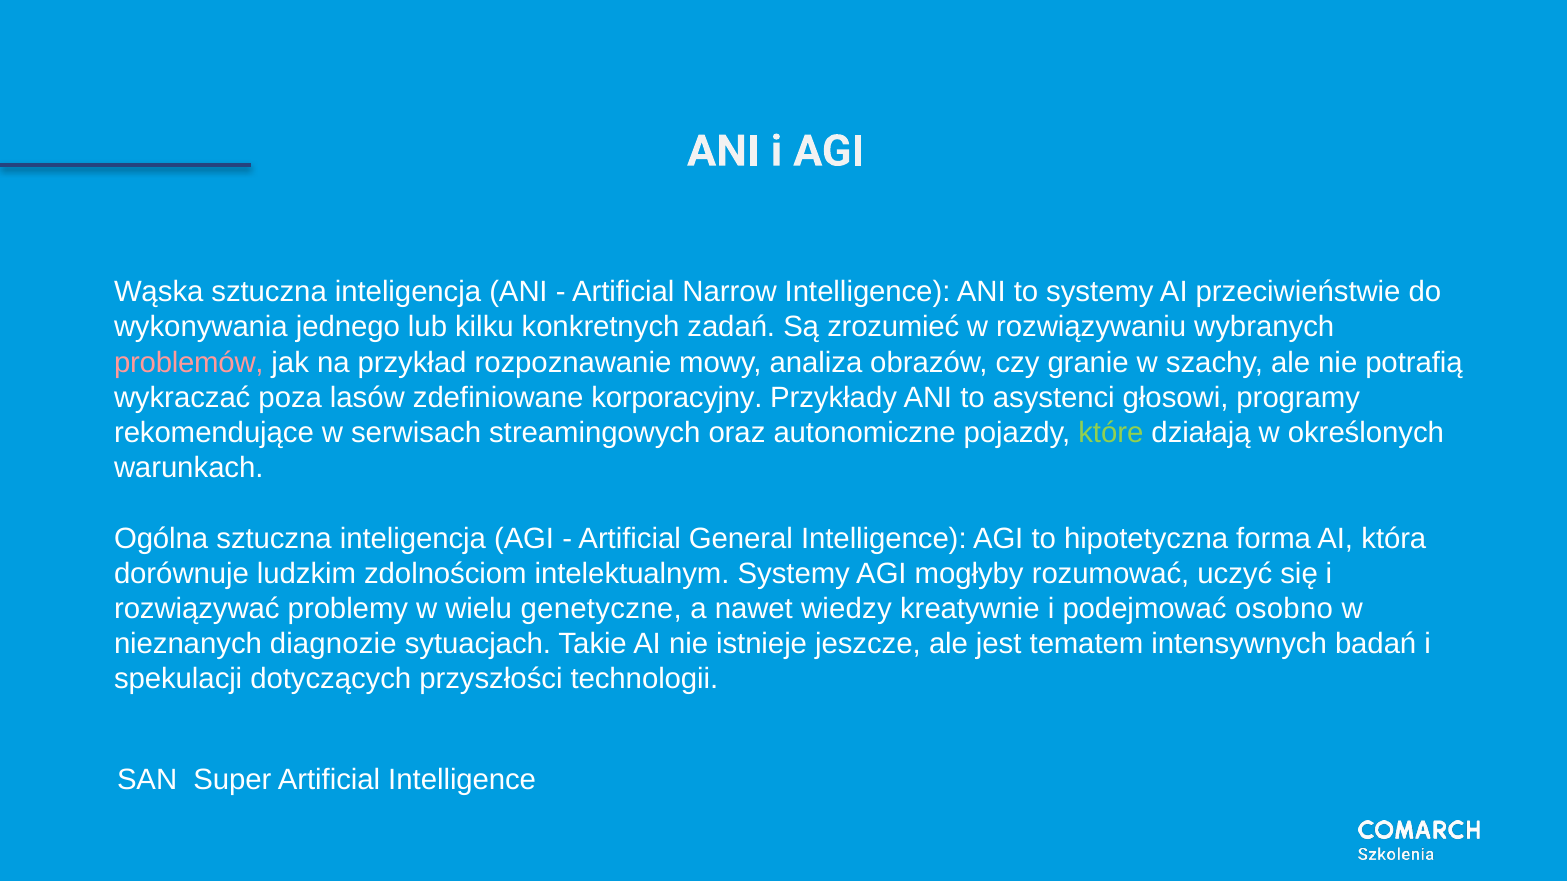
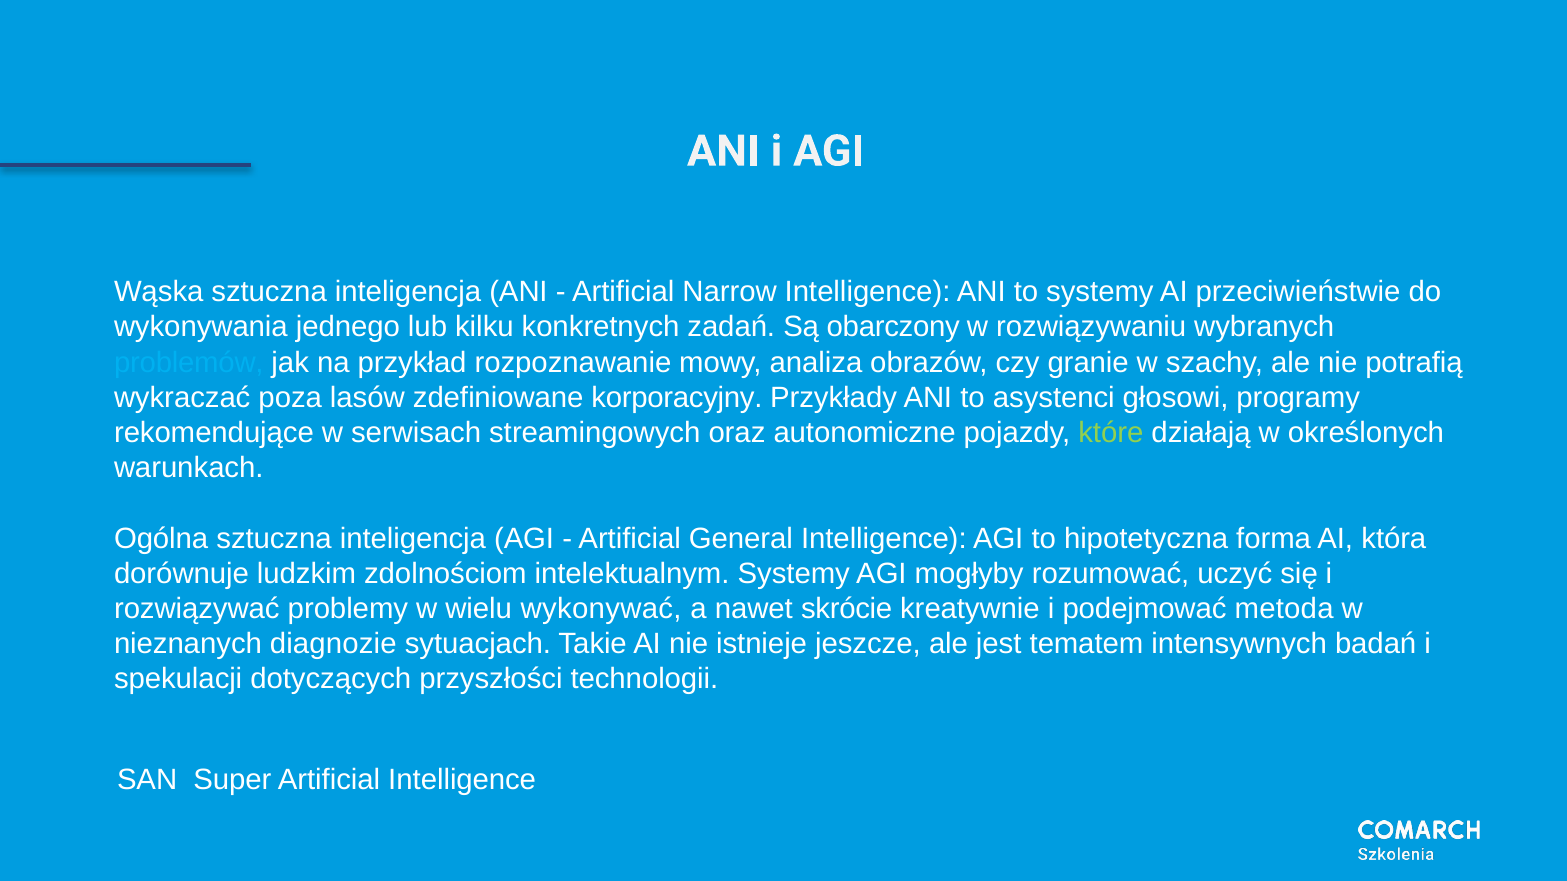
zrozumieć: zrozumieć -> obarczony
problemów colour: pink -> light blue
genetyczne: genetyczne -> wykonywać
wiedzy: wiedzy -> skrócie
osobno: osobno -> metoda
